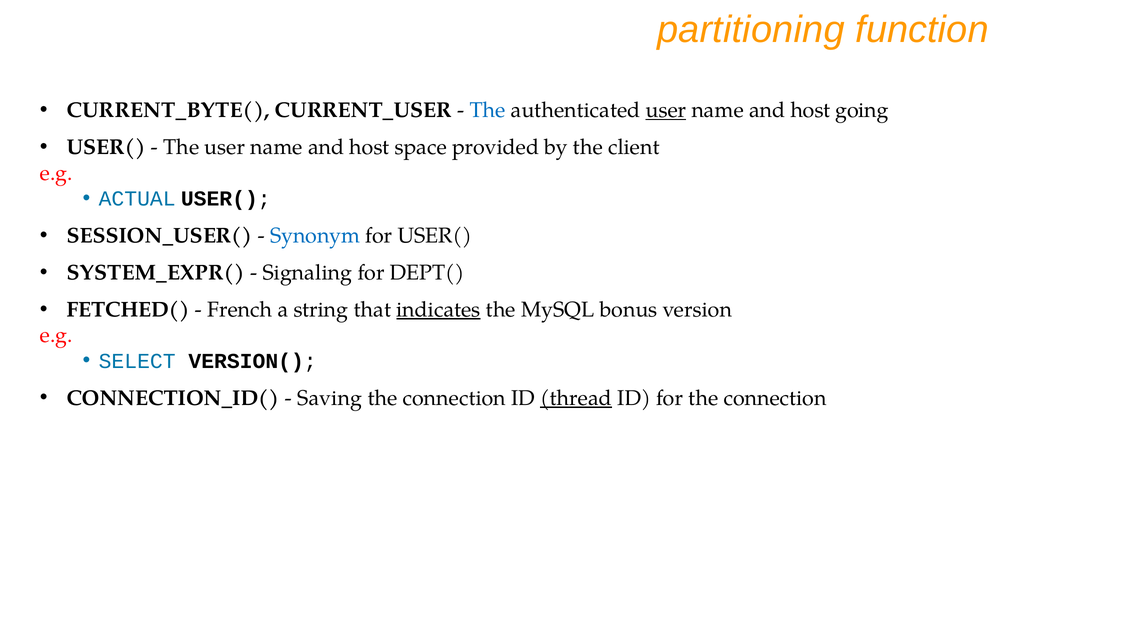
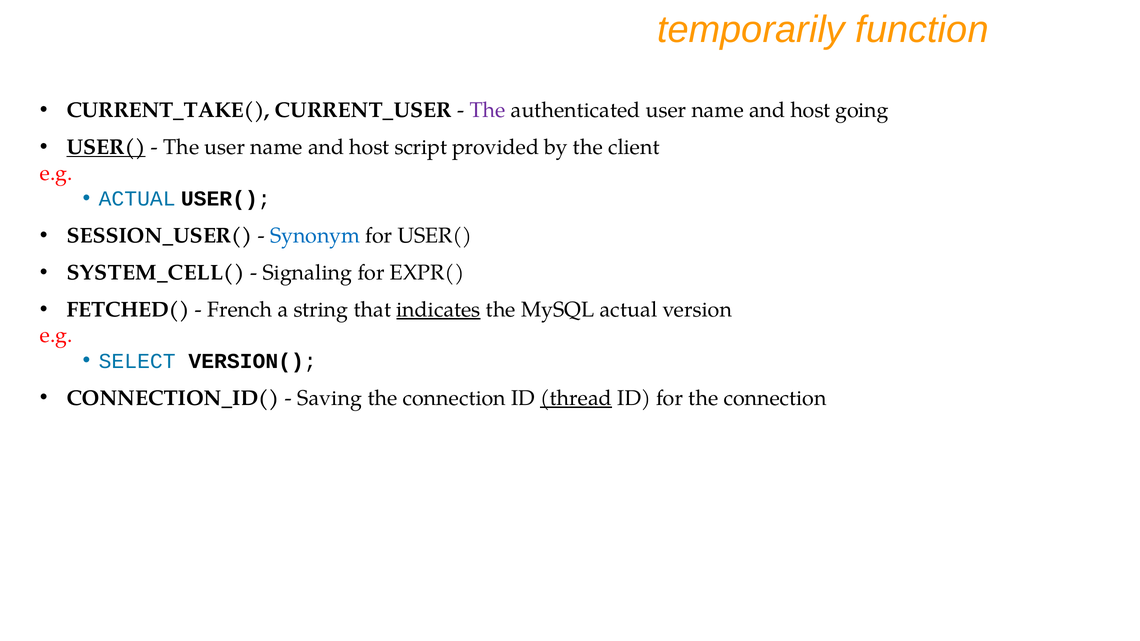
partitioning: partitioning -> temporarily
CURRENT_BYTE(: CURRENT_BYTE( -> CURRENT_TAKE(
The at (488, 110) colour: blue -> purple
user at (666, 110) underline: present -> none
USER( at (106, 147) underline: none -> present
space: space -> script
SYSTEM_EXPR(: SYSTEM_EXPR( -> SYSTEM_CELL(
DEPT(: DEPT( -> EXPR(
MySQL bonus: bonus -> actual
